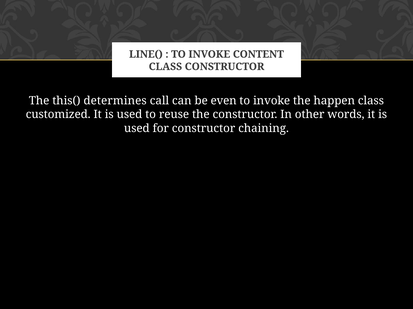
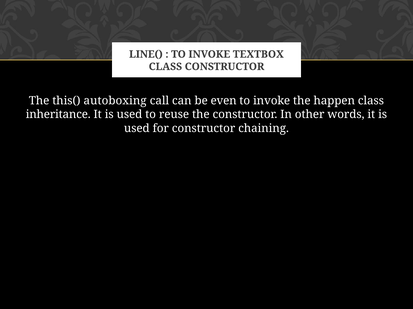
CONTENT: CONTENT -> TEXTBOX
determines: determines -> autoboxing
customized: customized -> inheritance
